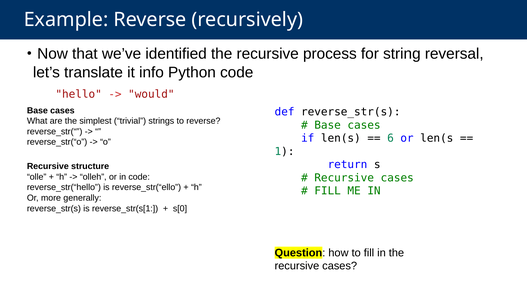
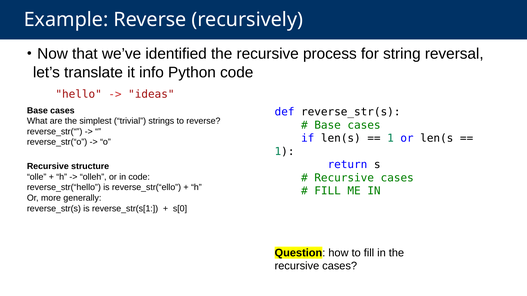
would: would -> ideas
6 at (390, 139): 6 -> 1
